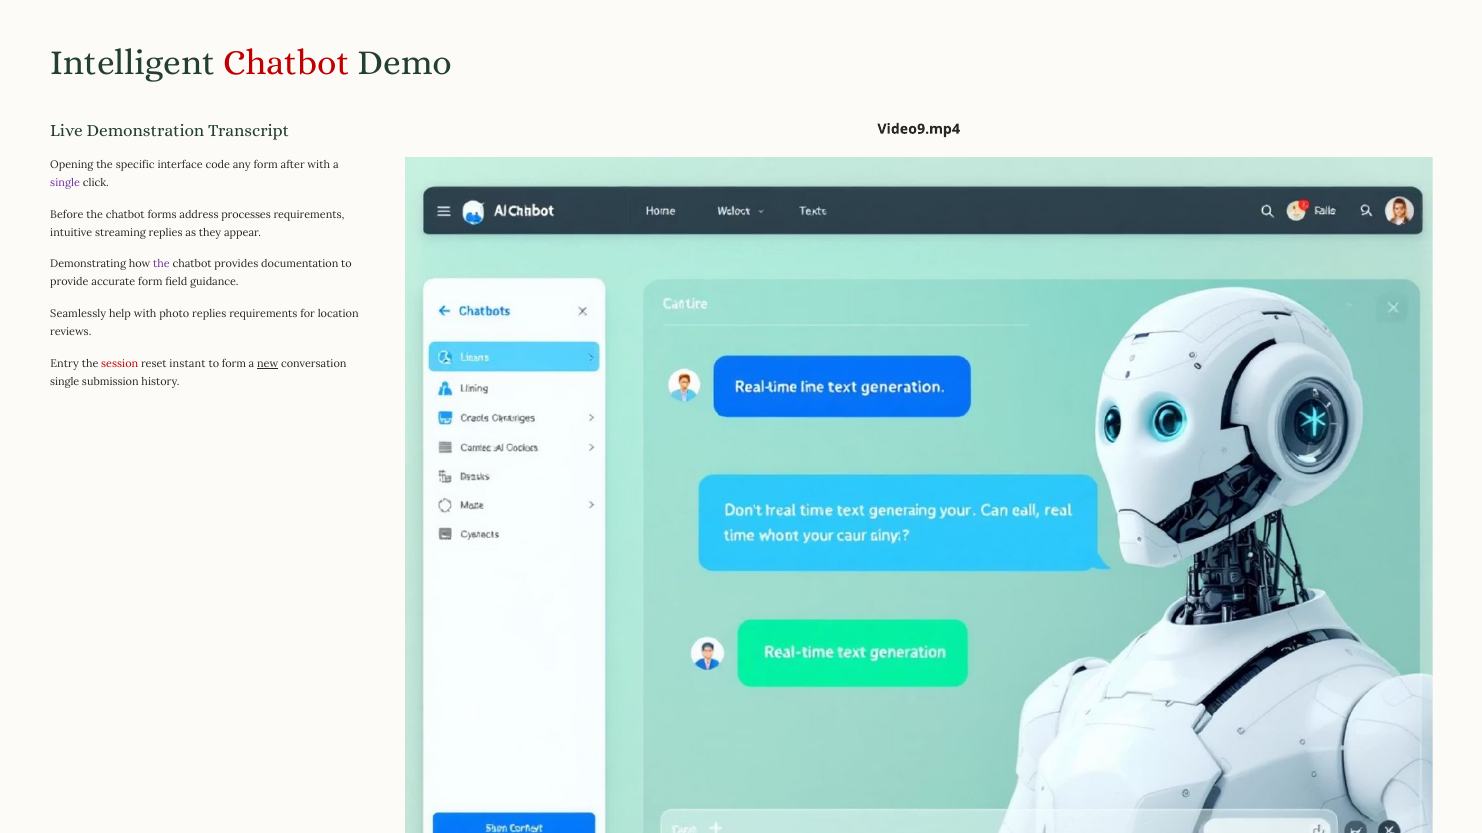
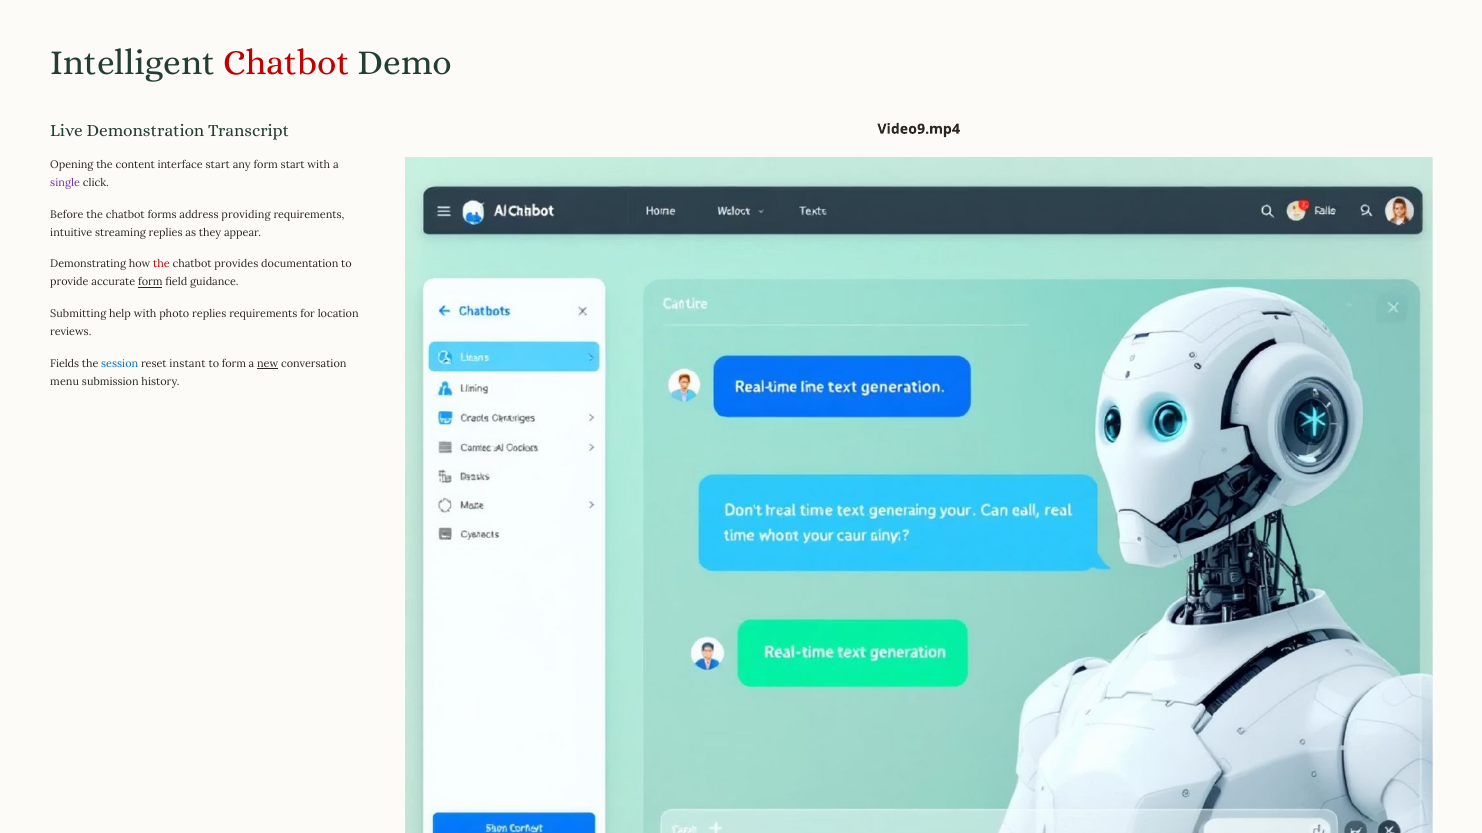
specific: specific -> content
interface code: code -> start
form after: after -> start
processes: processes -> providing
the at (162, 265) colour: purple -> red
form at (150, 283) underline: none -> present
Seamlessly: Seamlessly -> Submitting
Entry: Entry -> Fields
session colour: red -> blue
single at (65, 382): single -> menu
